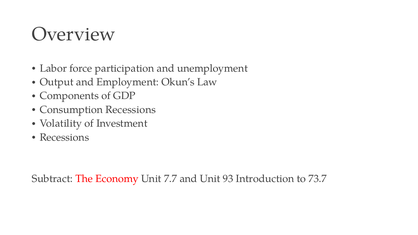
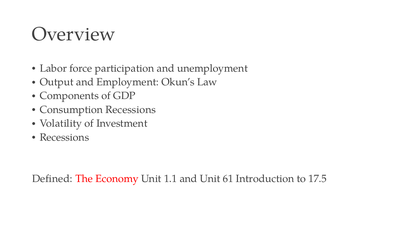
Subtract: Subtract -> Defined
7.7: 7.7 -> 1.1
93: 93 -> 61
73.7: 73.7 -> 17.5
